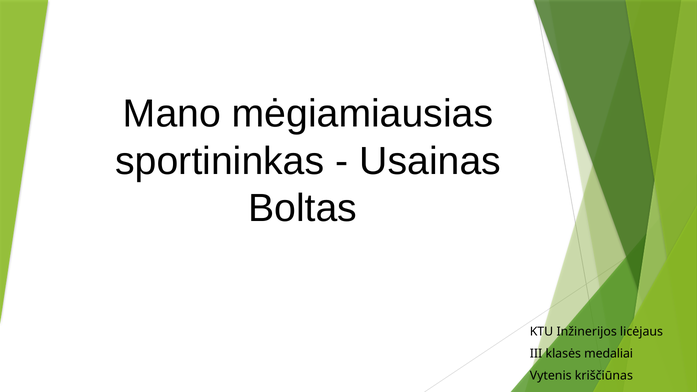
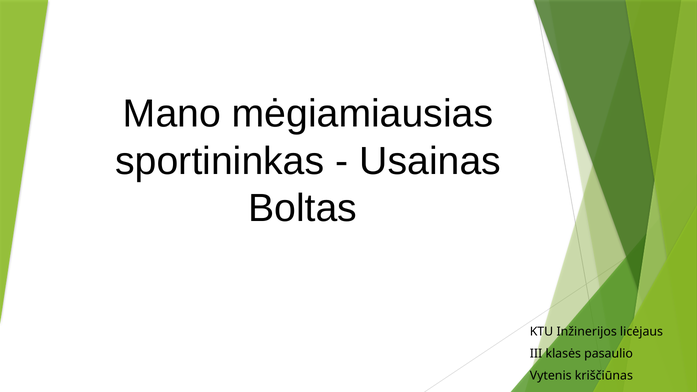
medaliai: medaliai -> pasaulio
